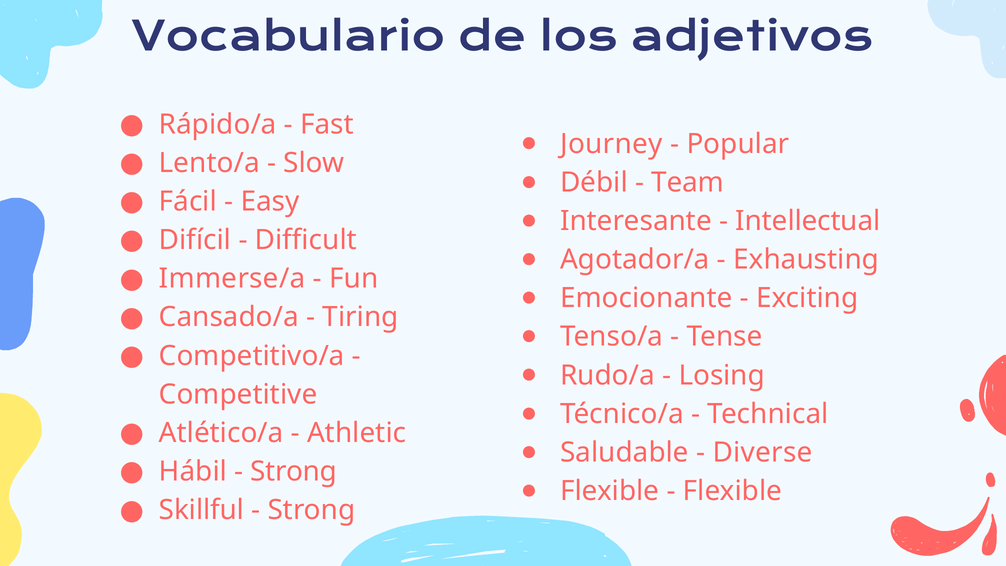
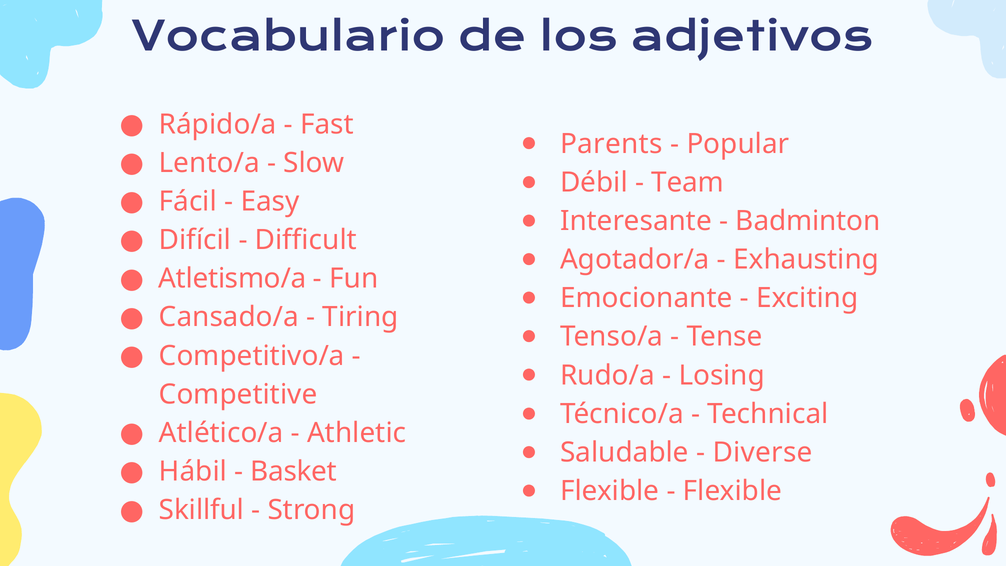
Journey: Journey -> Parents
Intellectual: Intellectual -> Badminton
Immerse/a: Immerse/a -> Atletismo/a
Strong at (294, 471): Strong -> Basket
